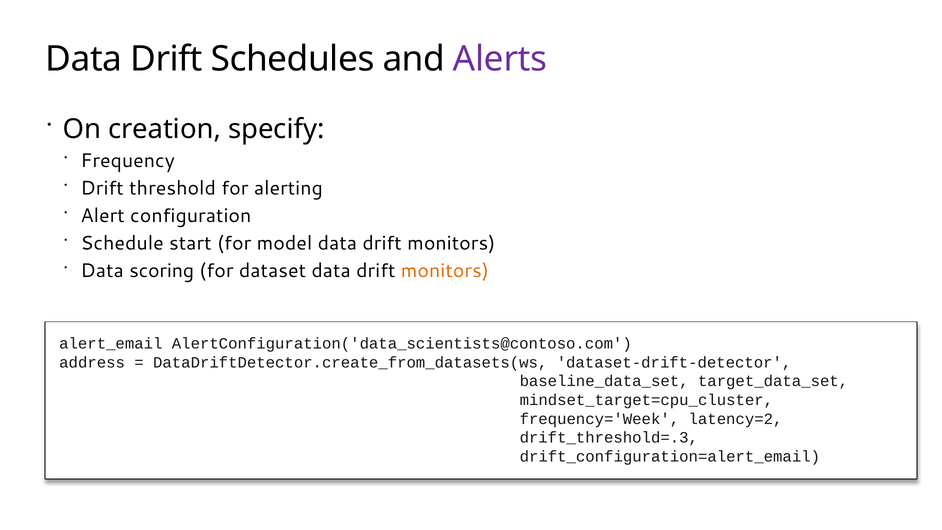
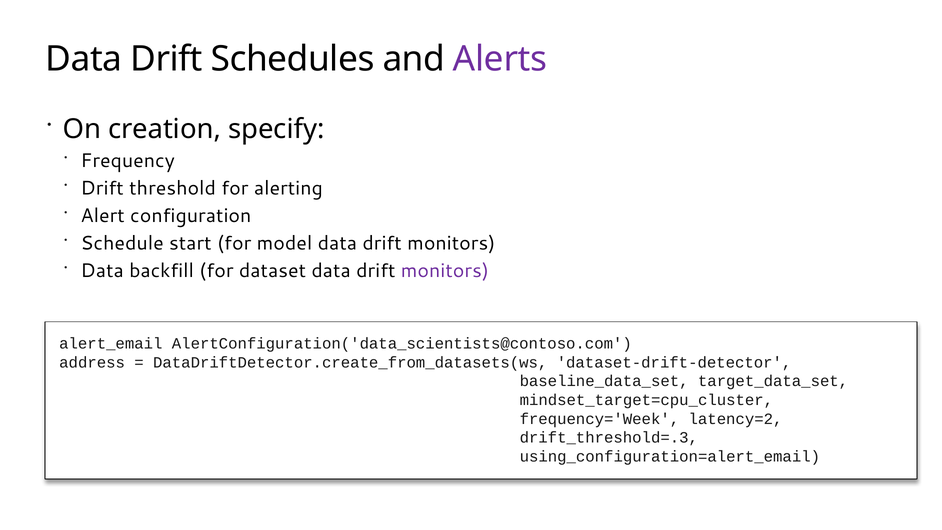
scoring: scoring -> backfill
monitors at (445, 271) colour: orange -> purple
drift_configuration=alert_email: drift_configuration=alert_email -> using_configuration=alert_email
